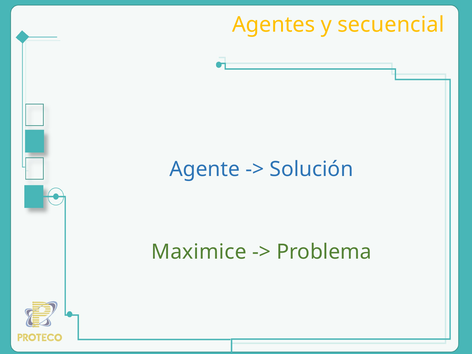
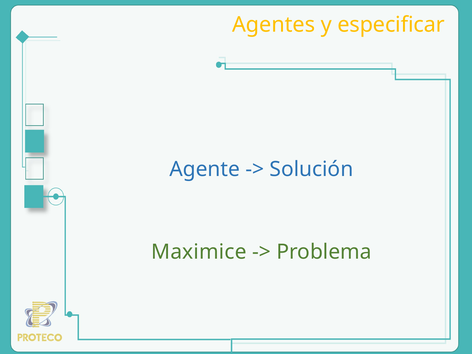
secuencial: secuencial -> especificar
